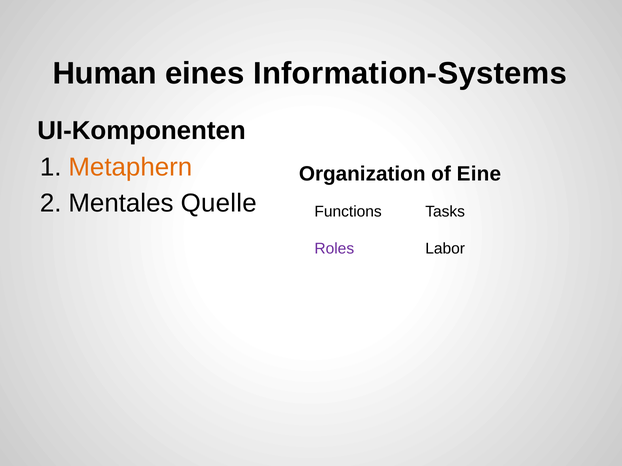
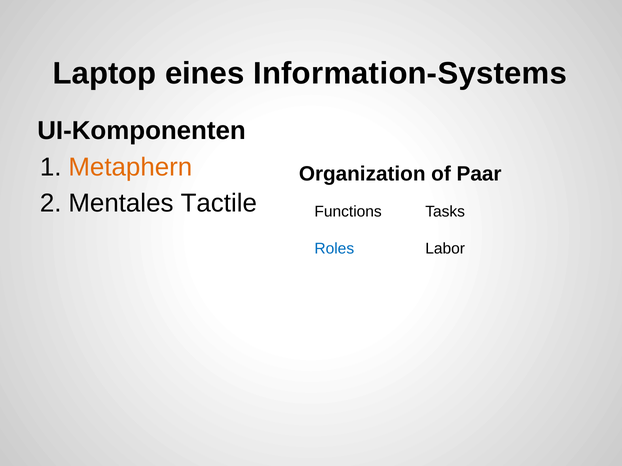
Human: Human -> Laptop
Eine: Eine -> Paar
Quelle: Quelle -> Tactile
Roles colour: purple -> blue
